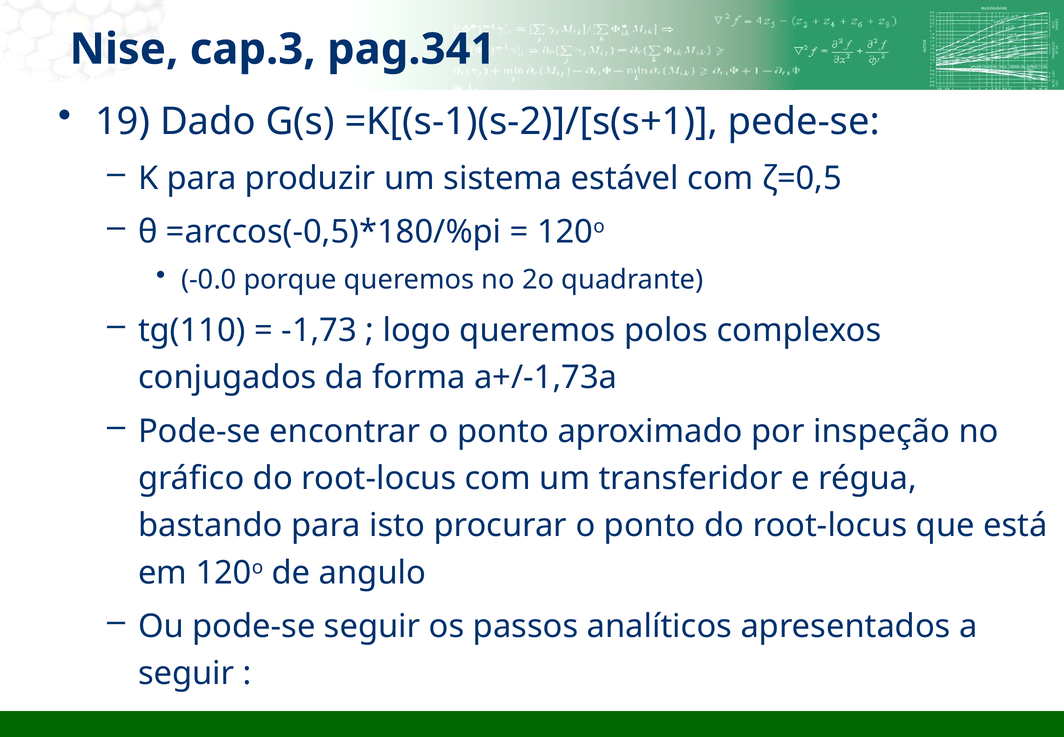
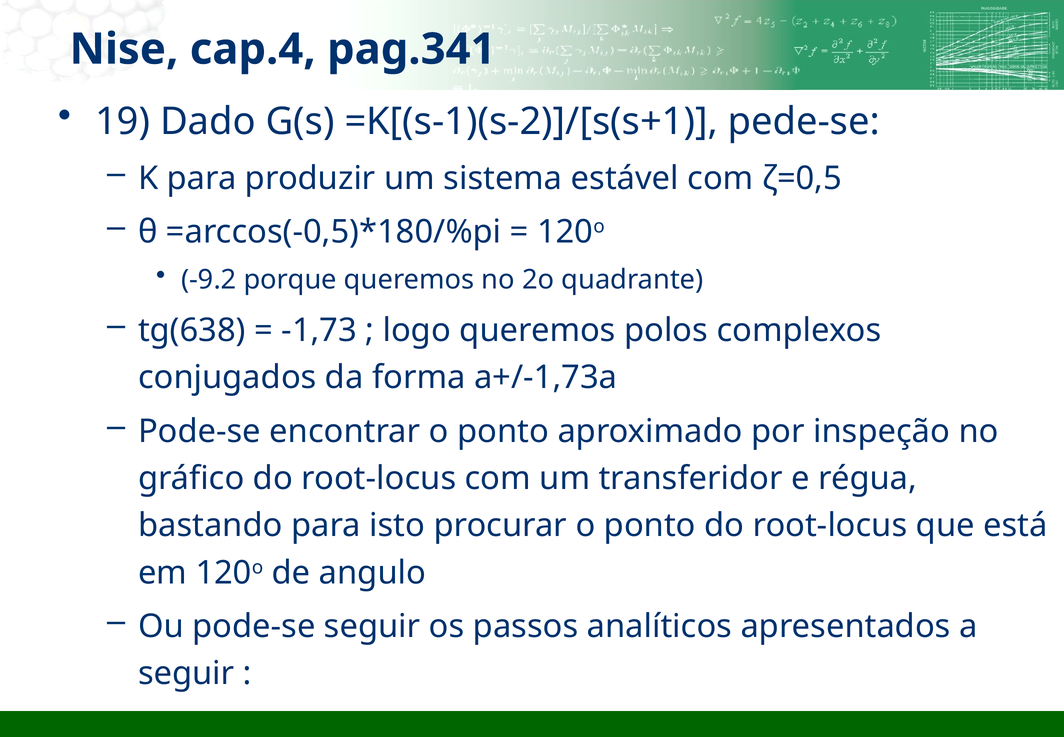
cap.3: cap.3 -> cap.4
-0.0: -0.0 -> -9.2
tg(110: tg(110 -> tg(638
